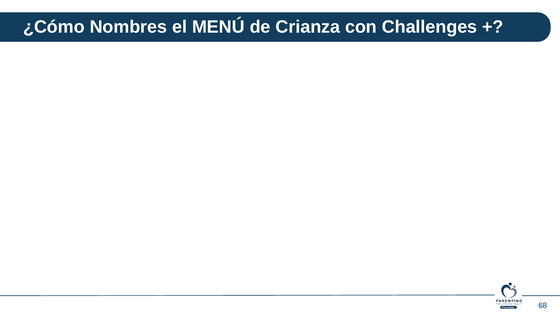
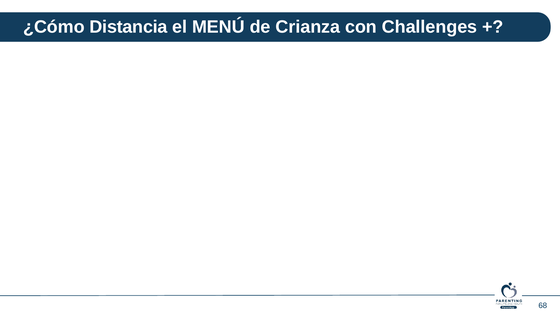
Nombres: Nombres -> Distancia
